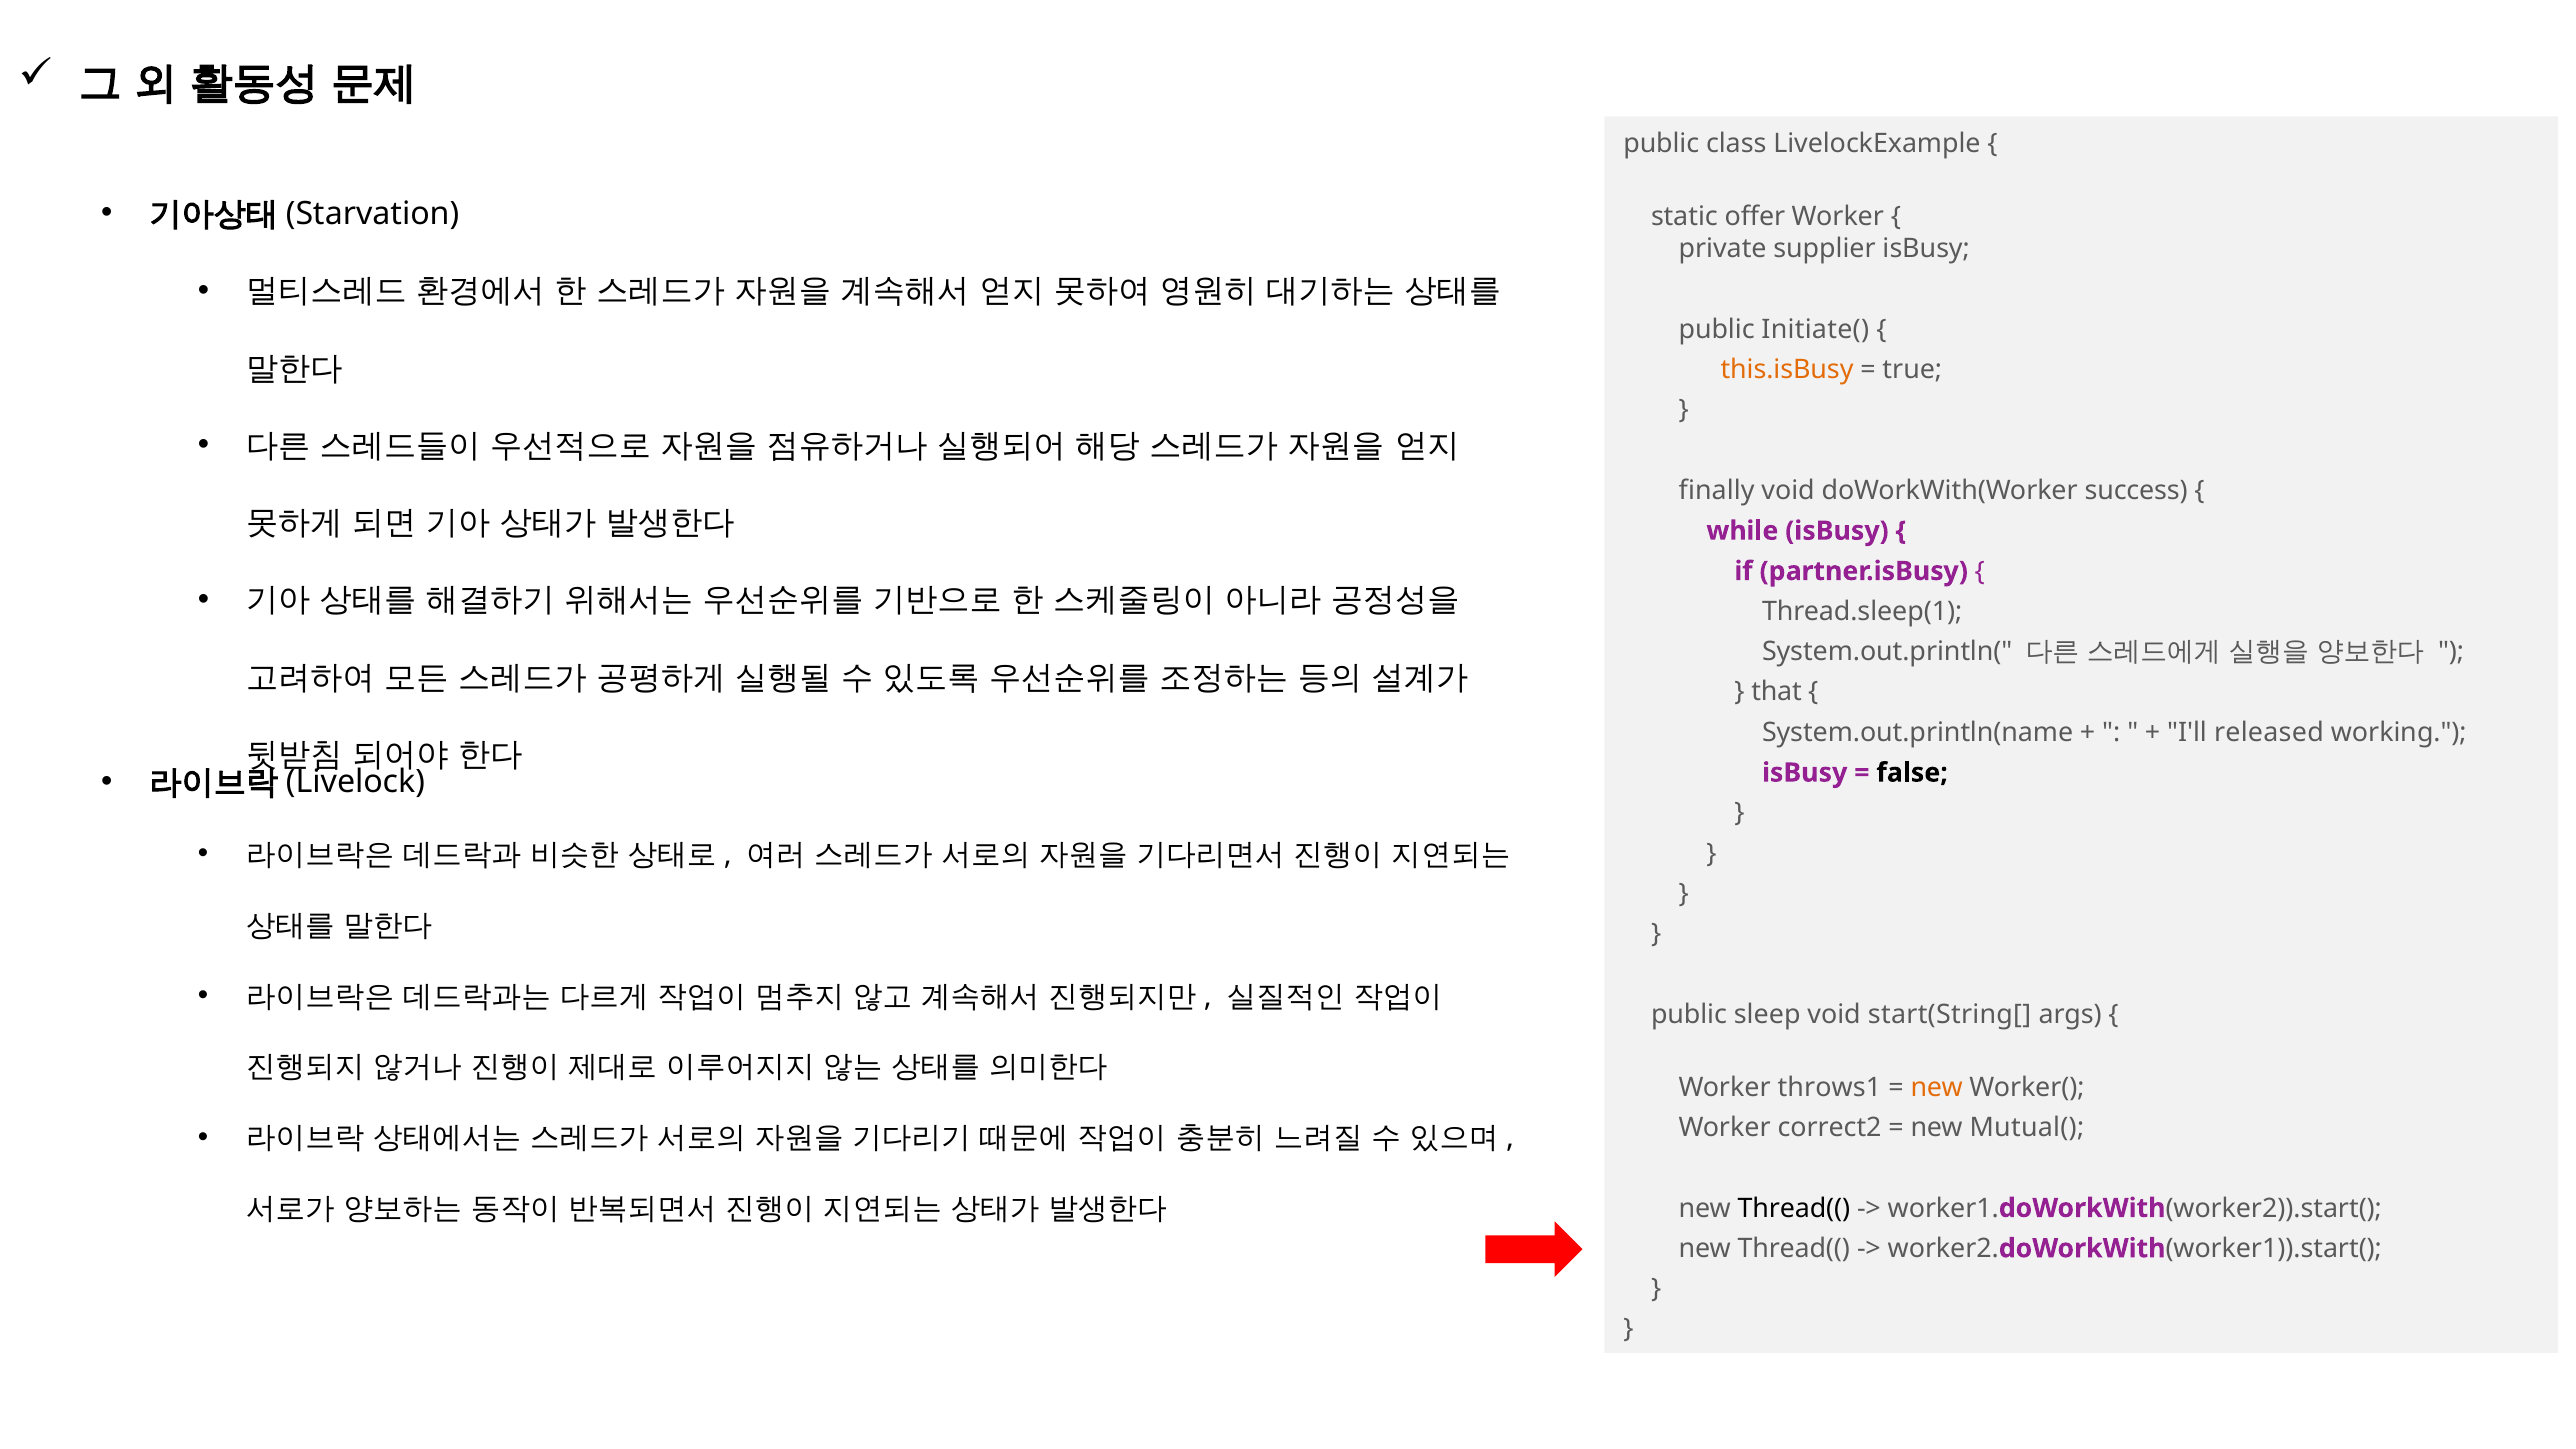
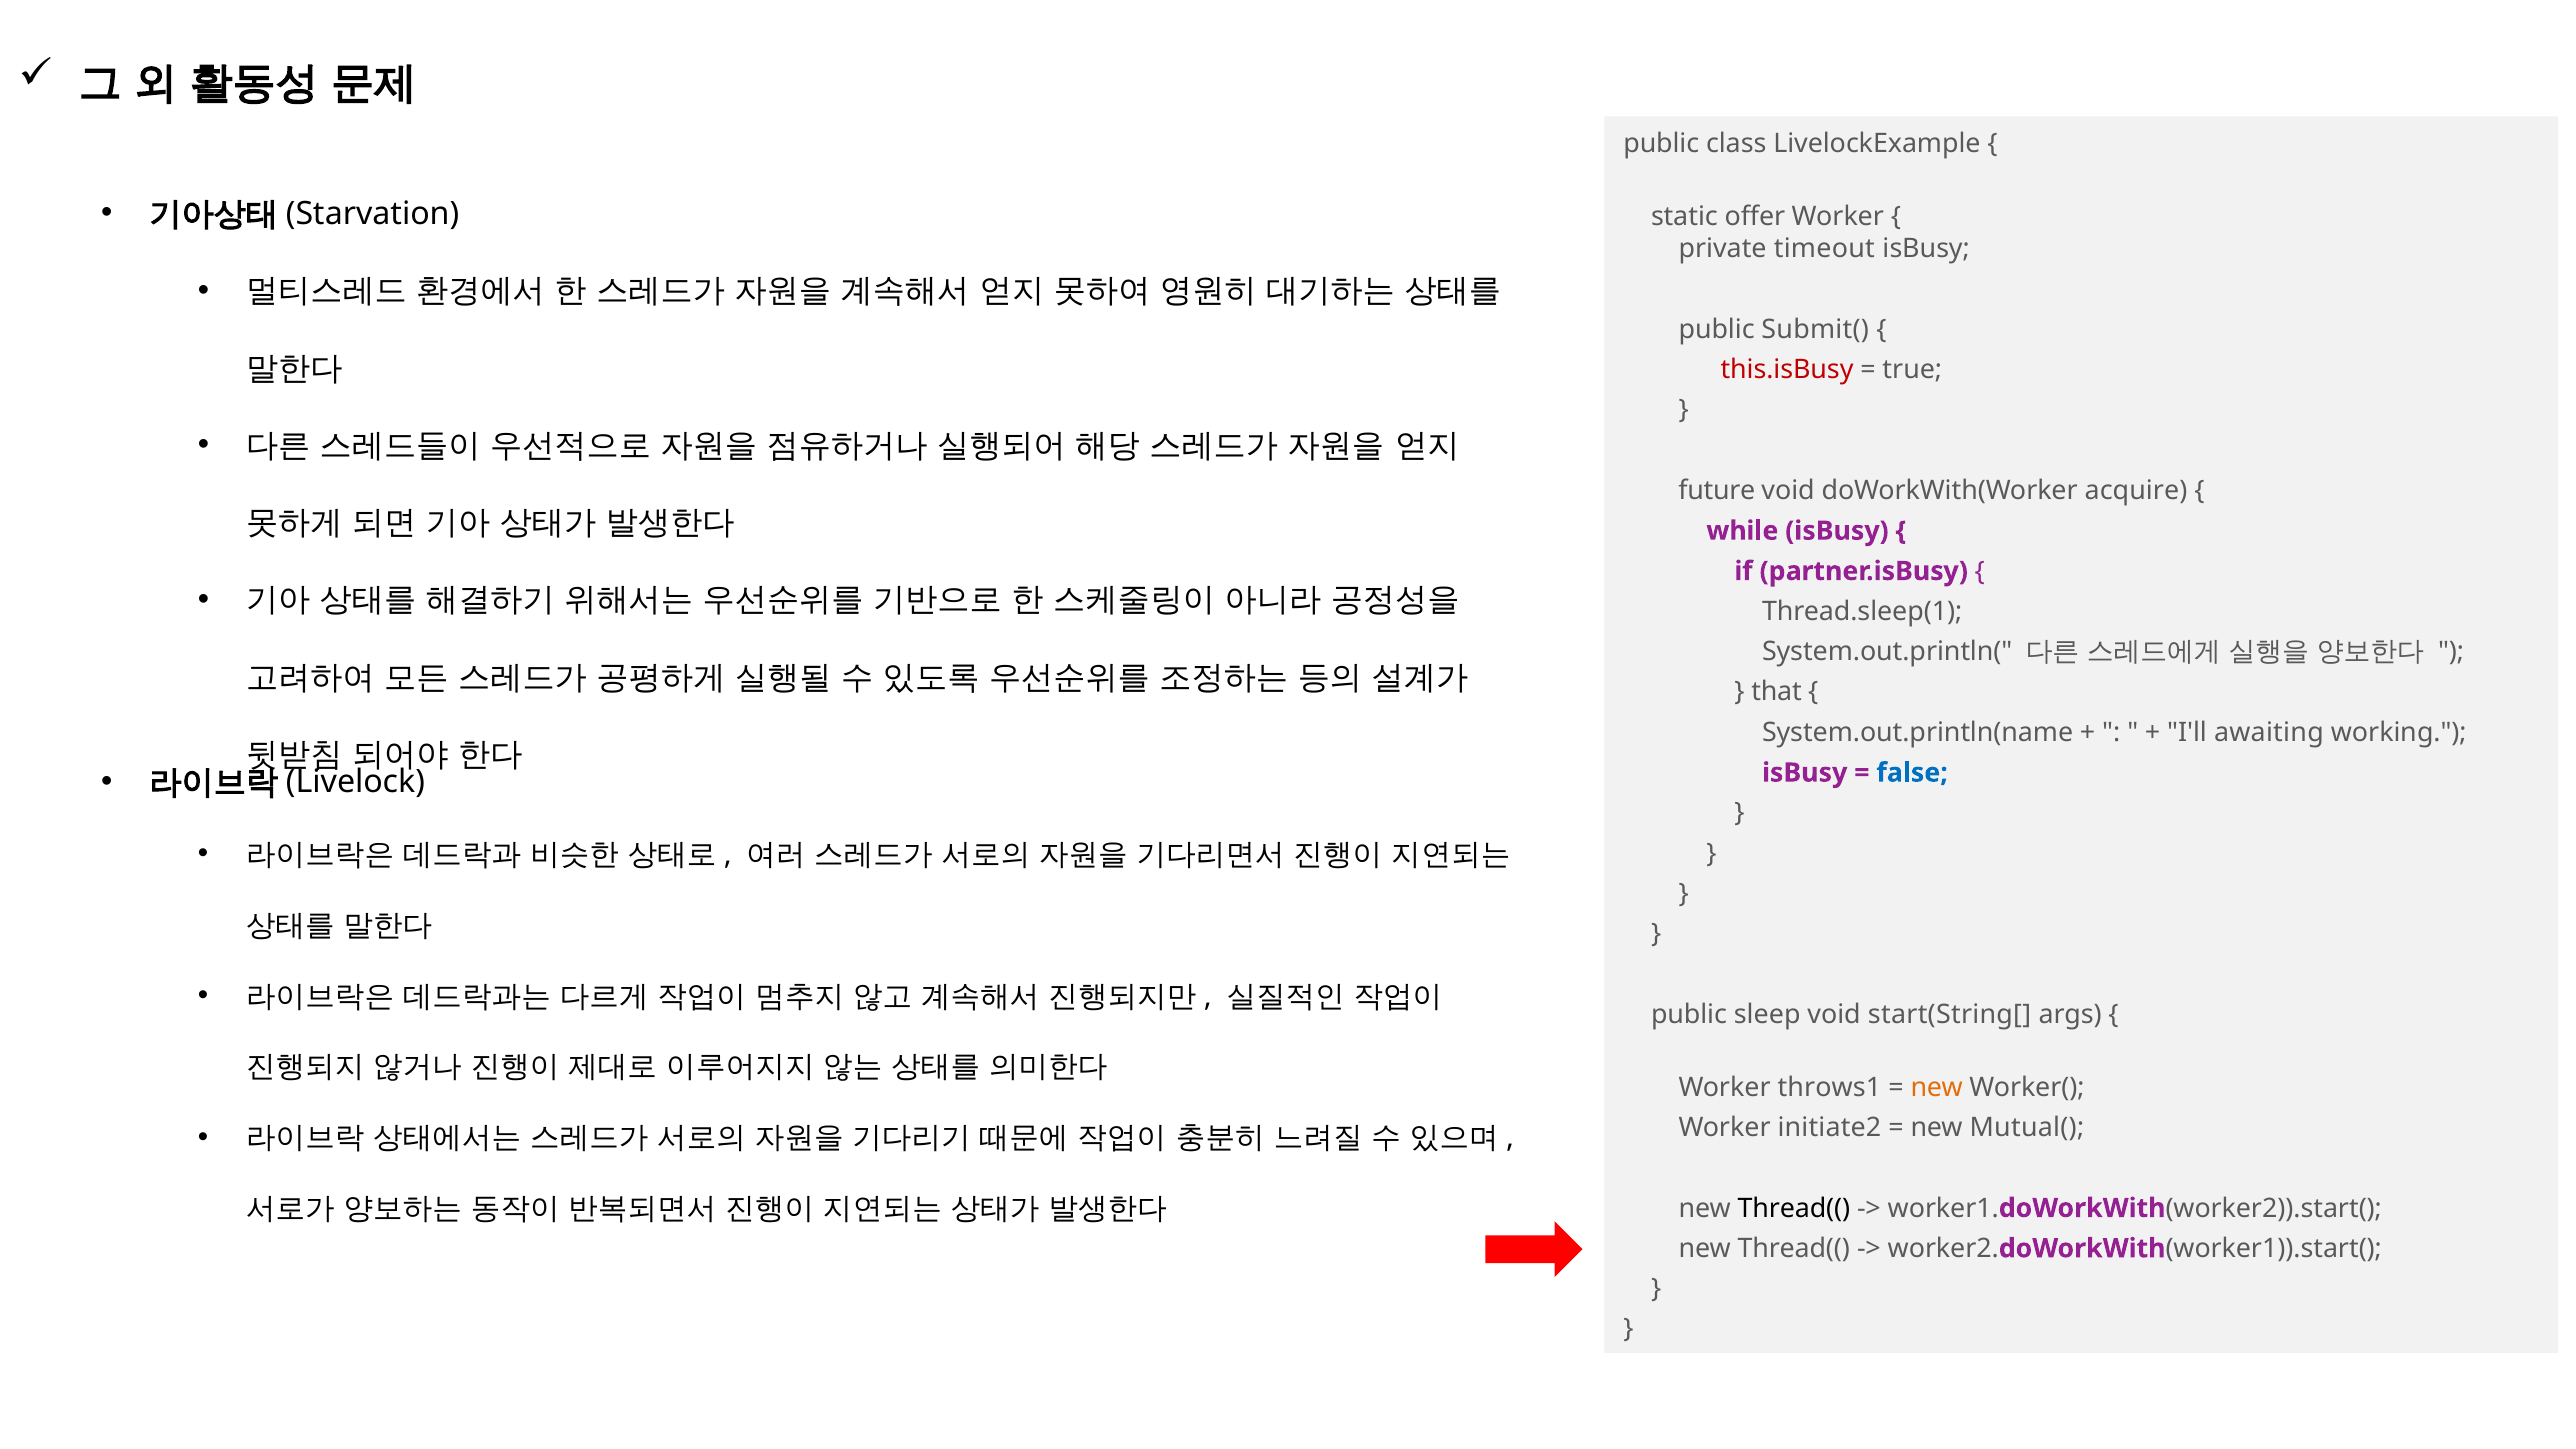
supplier: supplier -> timeout
Initiate(: Initiate( -> Submit(
this.isBusy colour: orange -> red
finally: finally -> future
success: success -> acquire
released: released -> awaiting
false colour: black -> blue
correct2: correct2 -> initiate2
